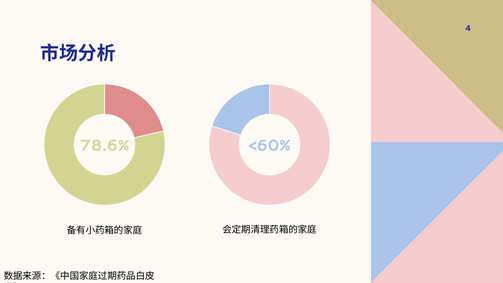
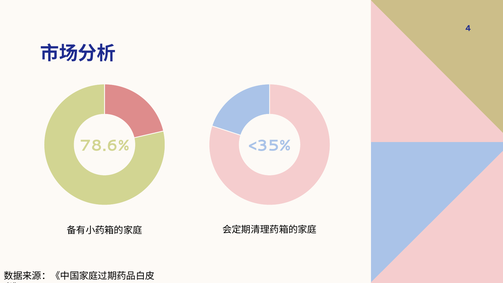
<60%: <60% -> <35%
